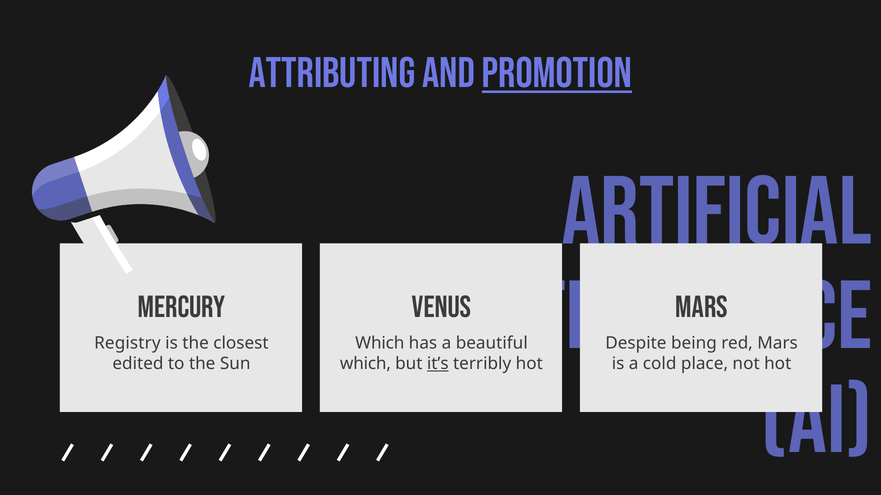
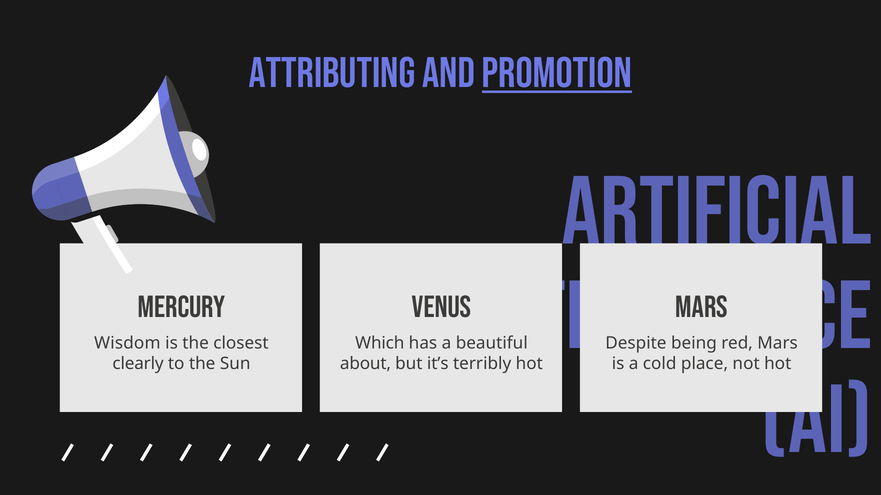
Registry: Registry -> Wisdom
edited: edited -> clearly
which at (365, 364): which -> about
it’s underline: present -> none
